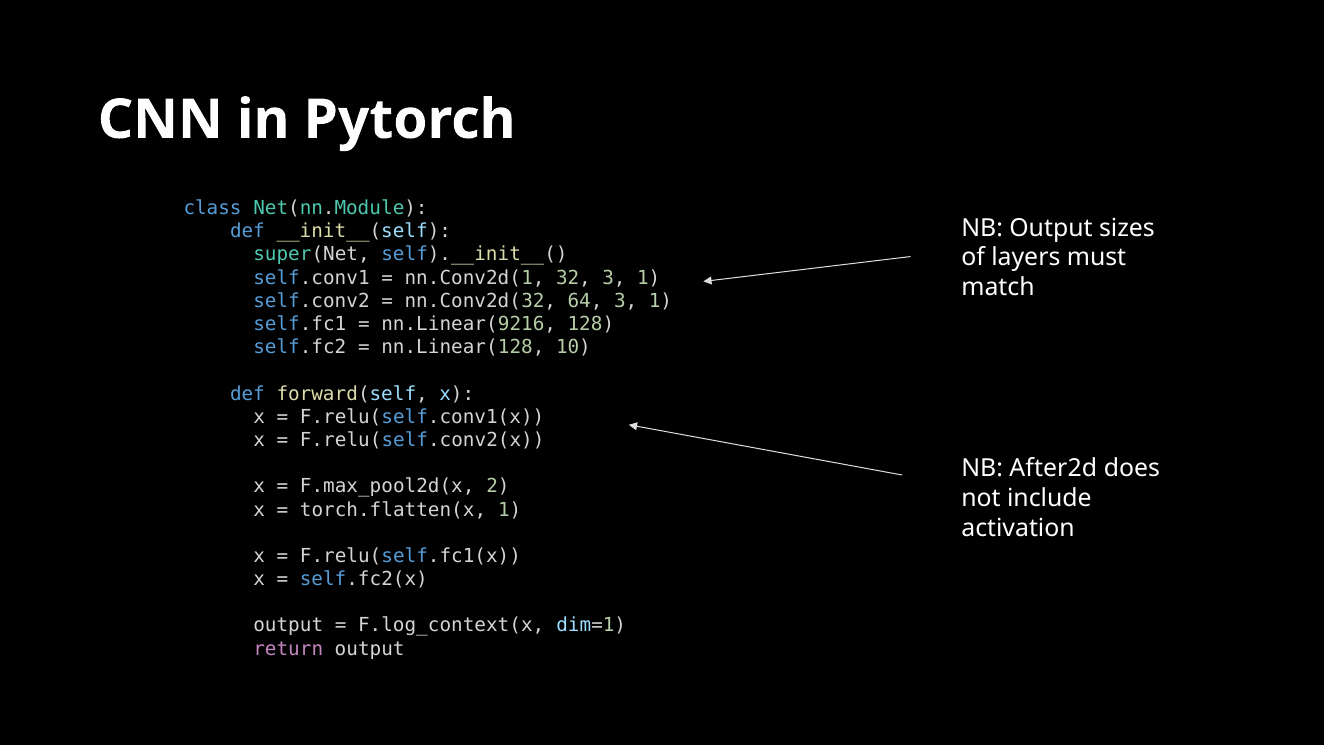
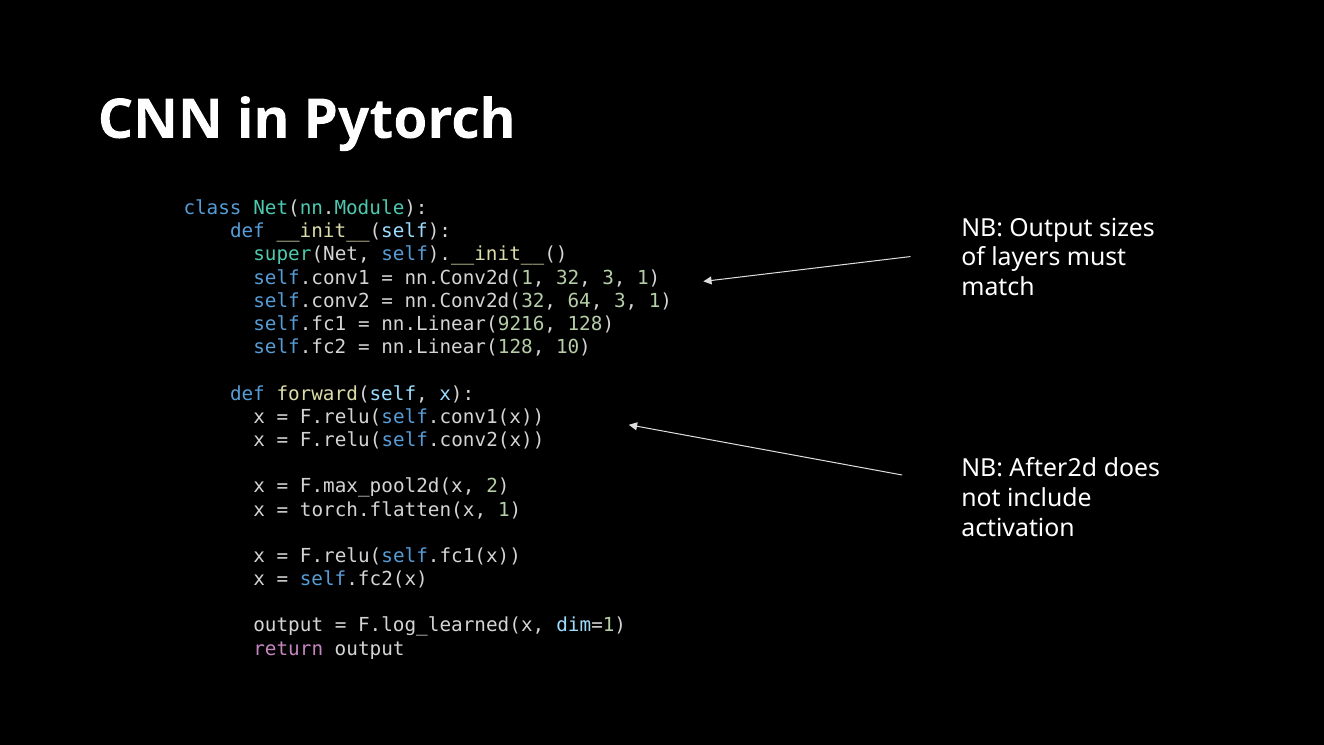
F.log_context(x: F.log_context(x -> F.log_learned(x
